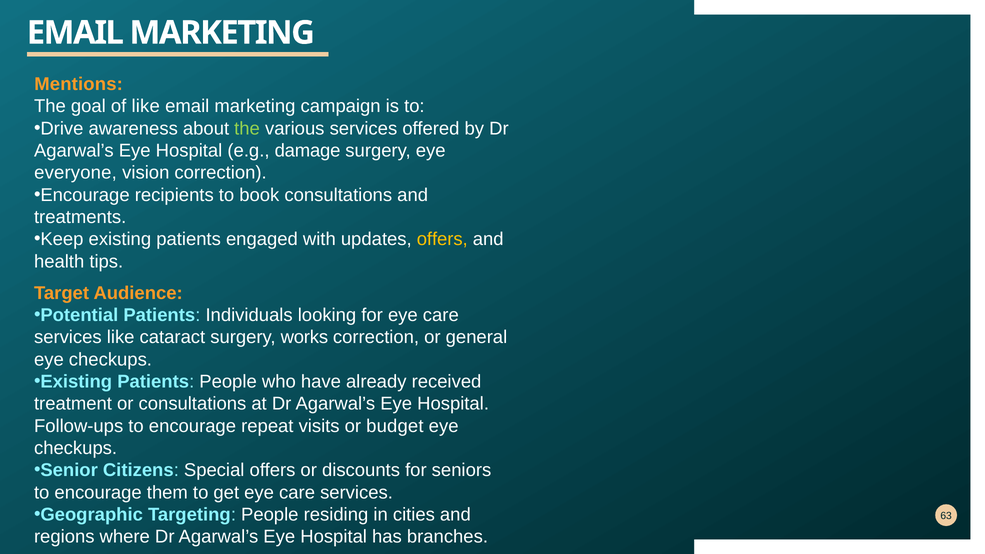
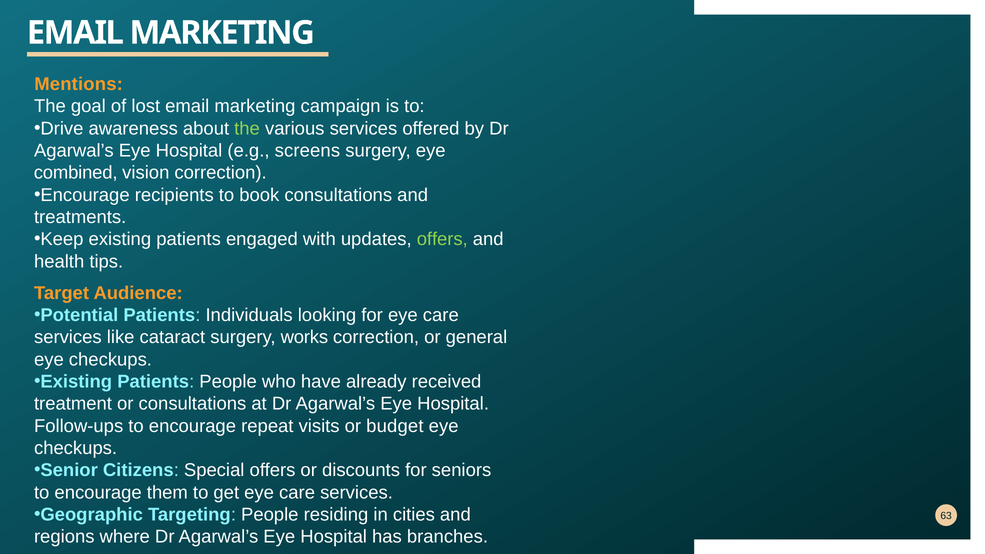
of like: like -> lost
damage: damage -> screens
everyone: everyone -> combined
offers at (442, 239) colour: yellow -> light green
